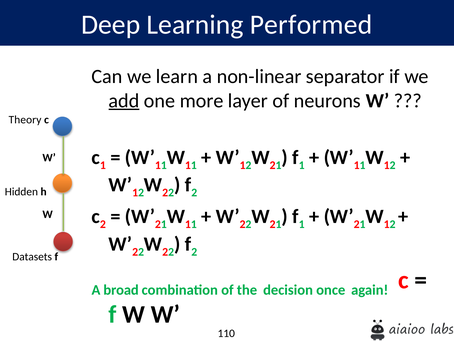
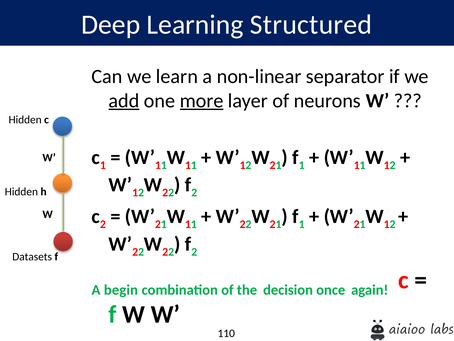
Performed: Performed -> Structured
more underline: none -> present
Theory at (25, 120): Theory -> Hidden
broad: broad -> begin
